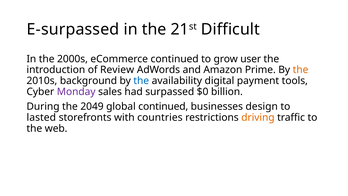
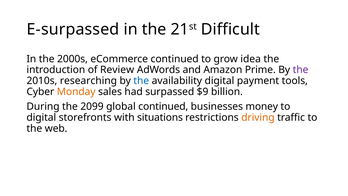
user: user -> idea
the at (301, 70) colour: orange -> purple
background: background -> researching
Monday colour: purple -> orange
$0: $0 -> $9
2049: 2049 -> 2099
design: design -> money
lasted at (41, 117): lasted -> digital
countries: countries -> situations
